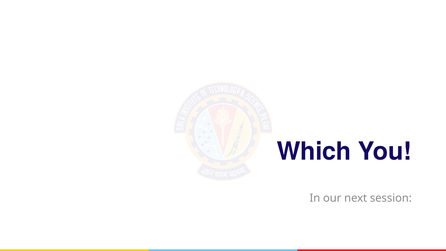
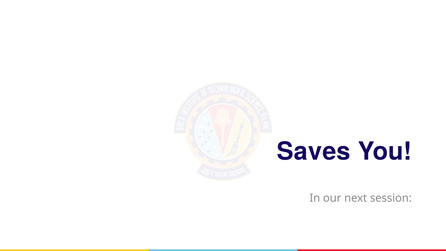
Which: Which -> Saves
